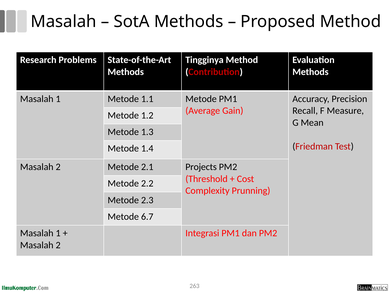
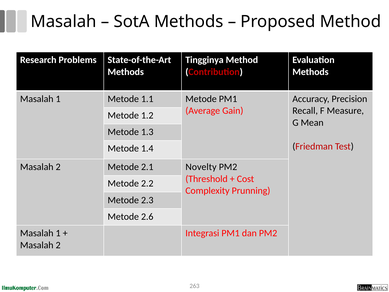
Projects: Projects -> Novelty
6.7: 6.7 -> 2.6
